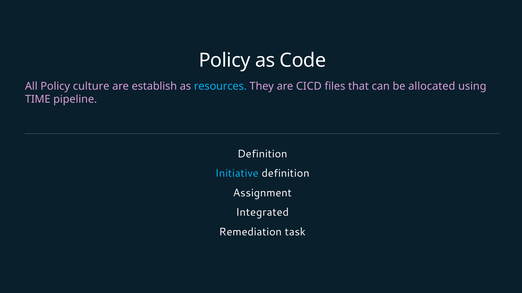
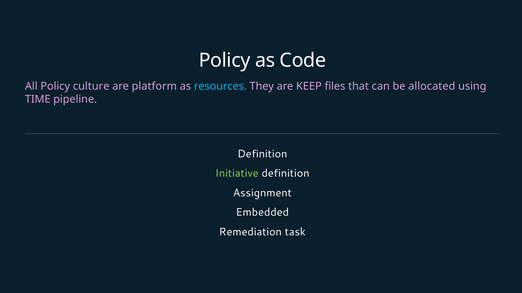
establish: establish -> platform
CICD: CICD -> KEEP
Initiative colour: light blue -> light green
Integrated: Integrated -> Embedded
